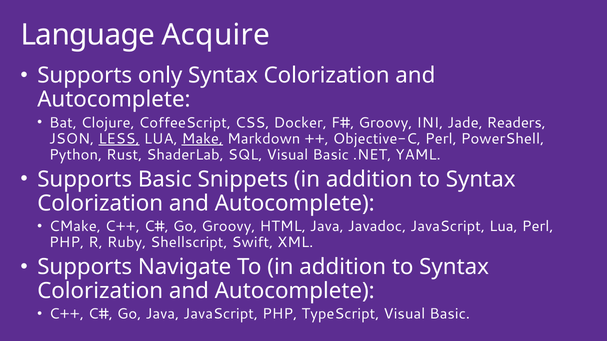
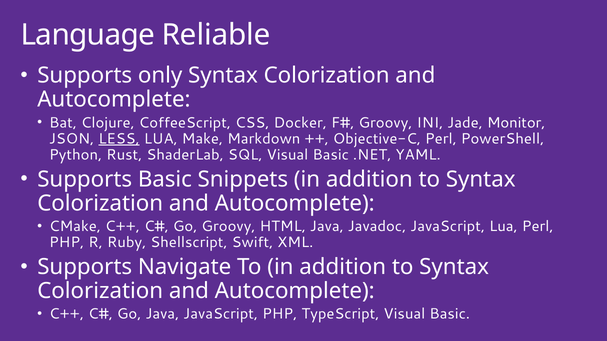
Acquire: Acquire -> Reliable
Readers: Readers -> Monitor
Make underline: present -> none
